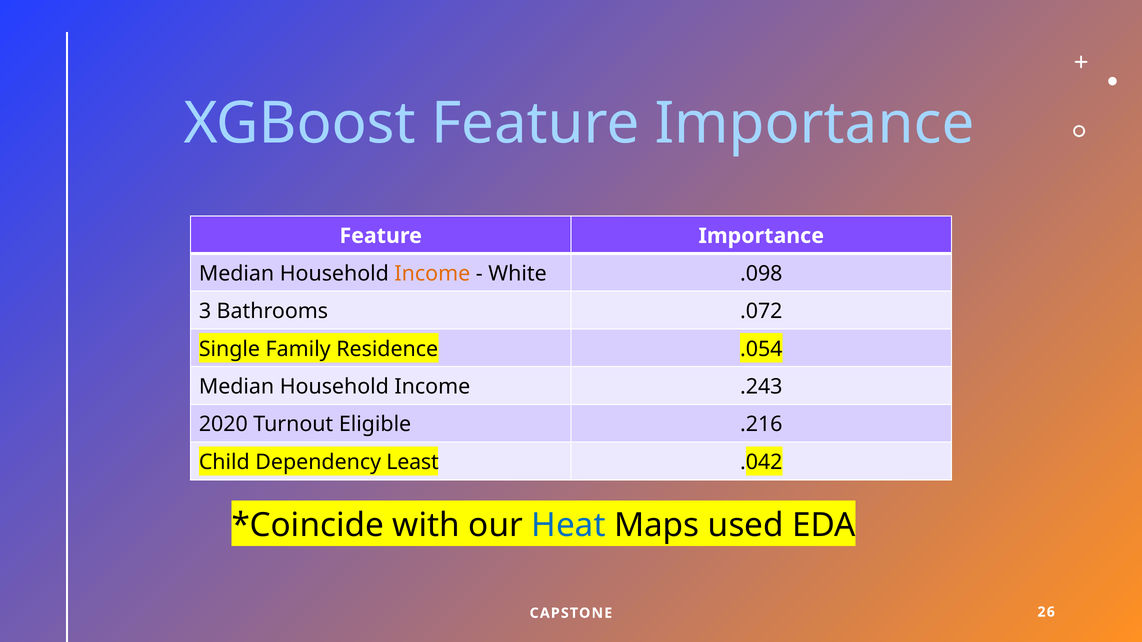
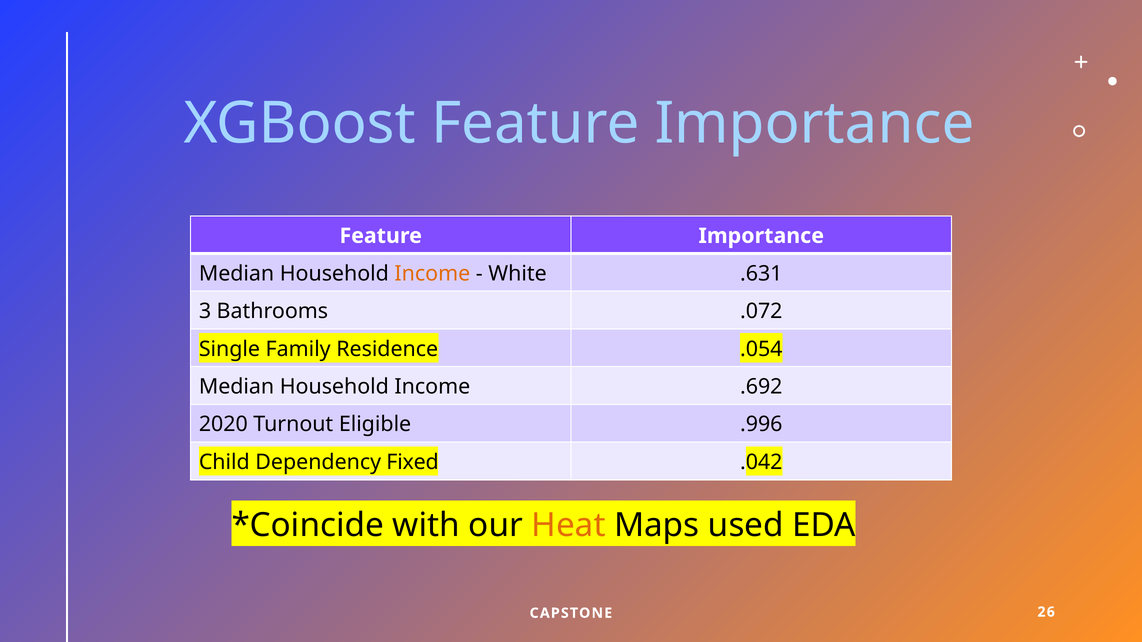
.098: .098 -> .631
.243: .243 -> .692
.216: .216 -> .996
Least: Least -> Fixed
Heat colour: blue -> orange
